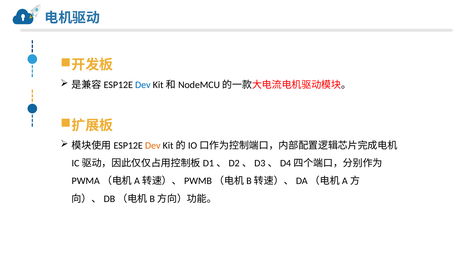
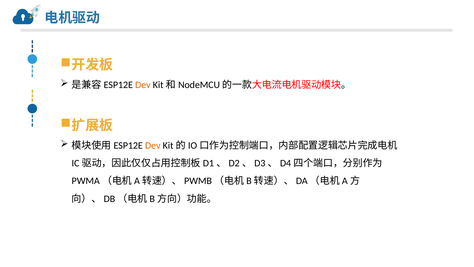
Dev at (143, 85) colour: blue -> orange
